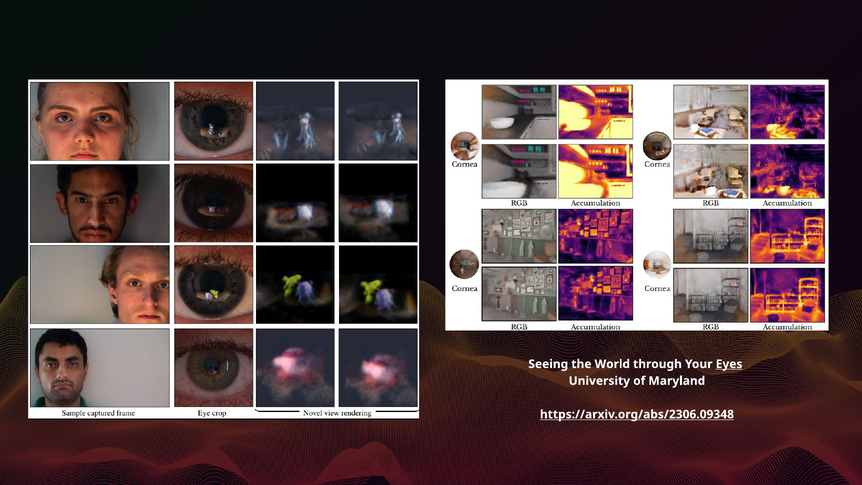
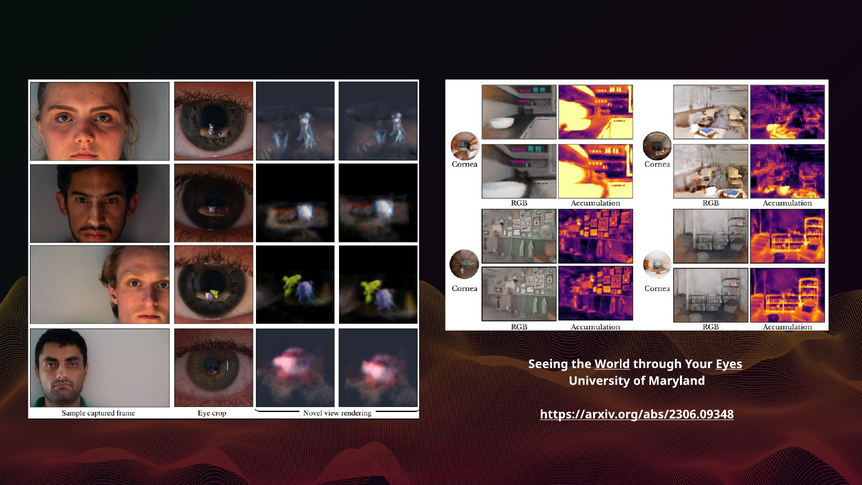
World underline: none -> present
